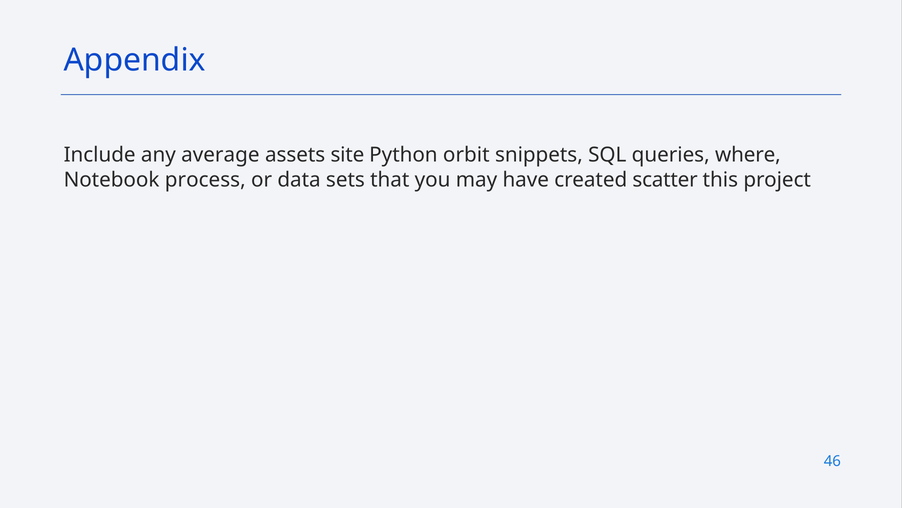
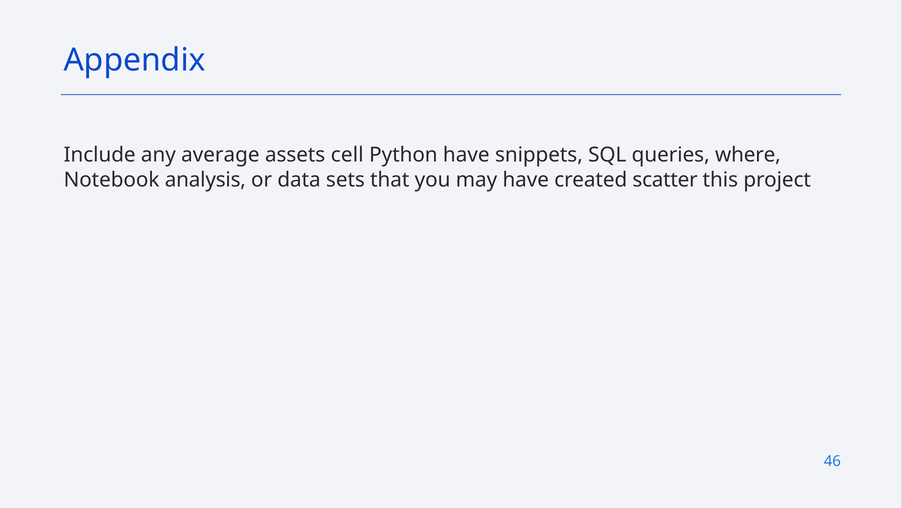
site: site -> cell
Python orbit: orbit -> have
process: process -> analysis
